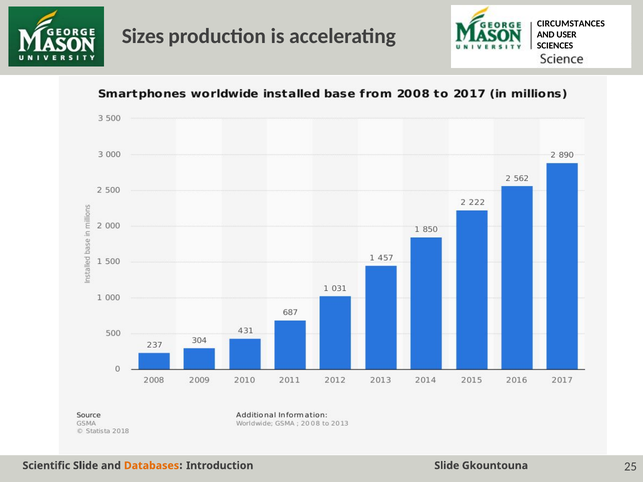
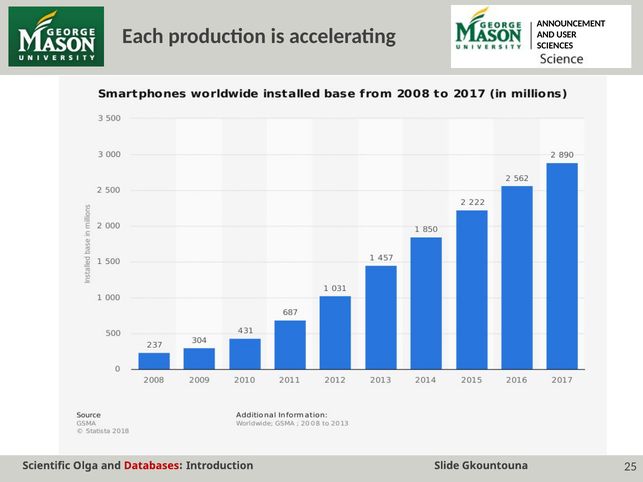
CIRCUMSTANCES: CIRCUMSTANCES -> ANNOUNCEMENT
Sizes: Sizes -> Each
Scientific Slide: Slide -> Olga
Databases colour: orange -> red
